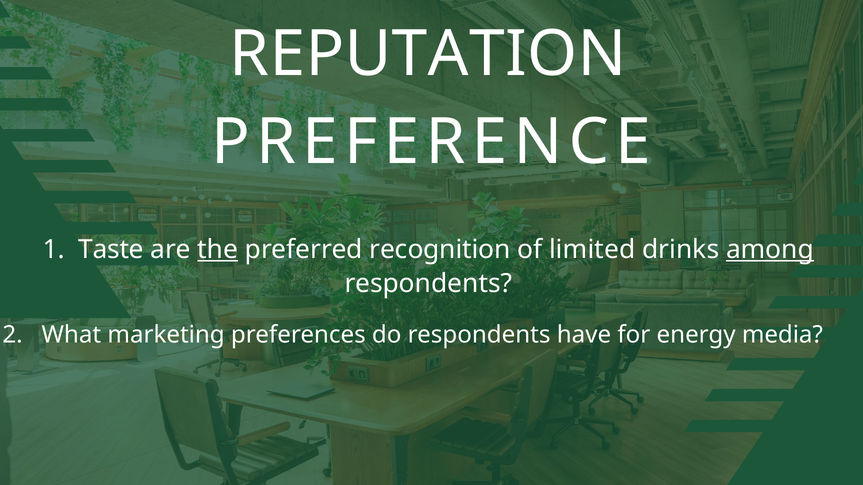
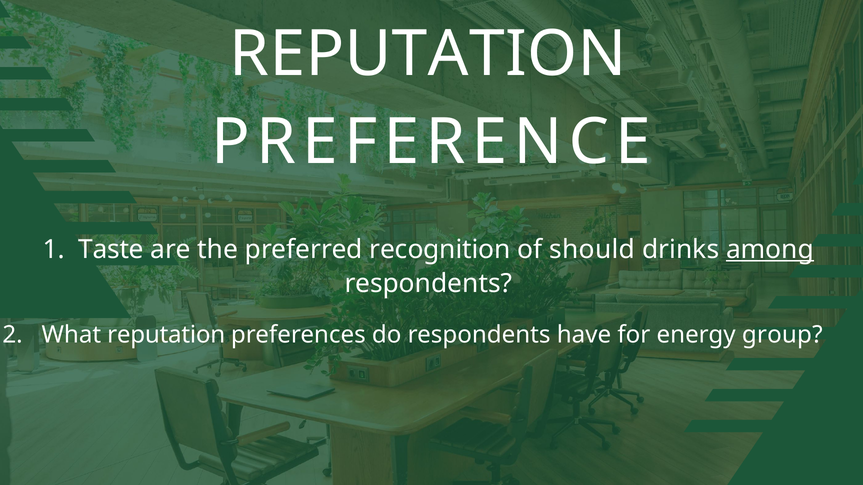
the underline: present -> none
limited: limited -> should
What marketing: marketing -> reputation
media: media -> group
